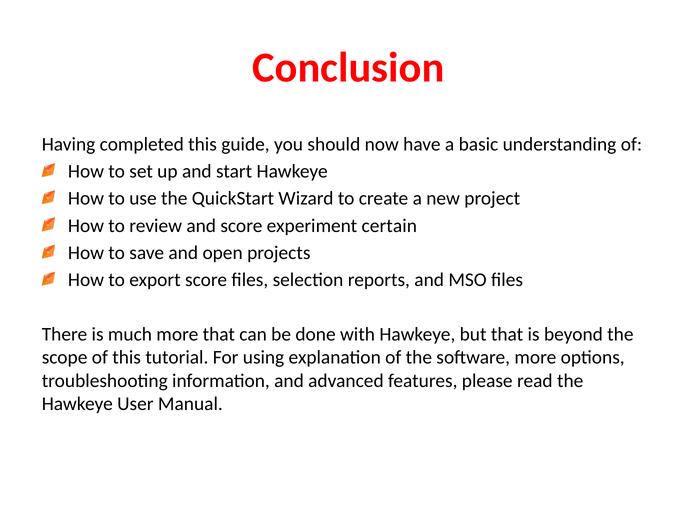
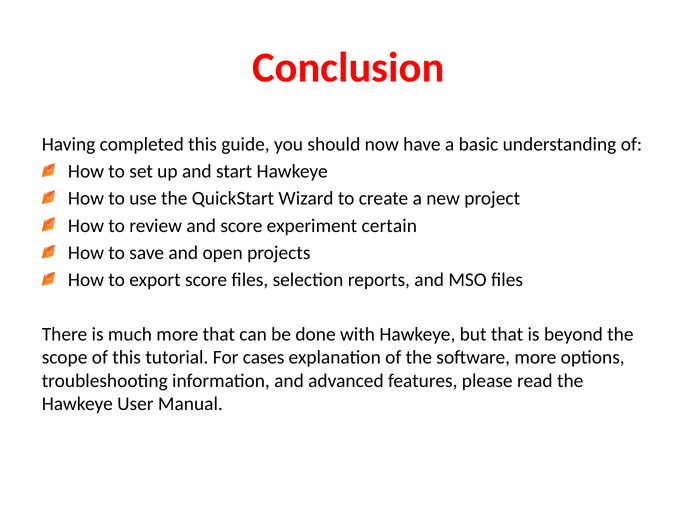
using: using -> cases
